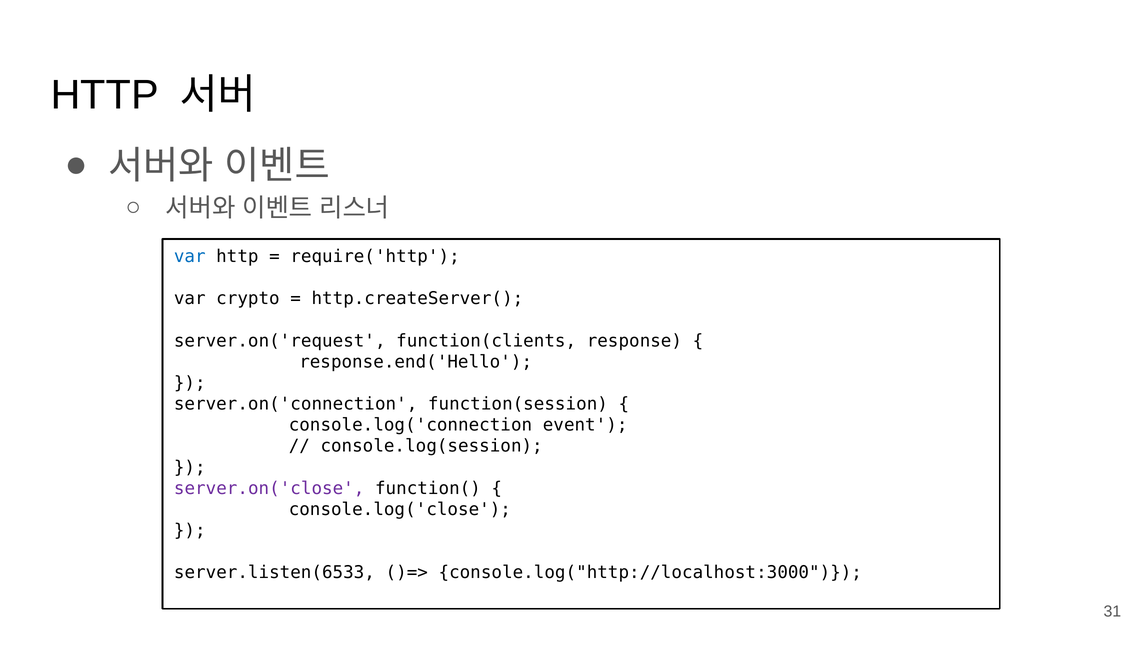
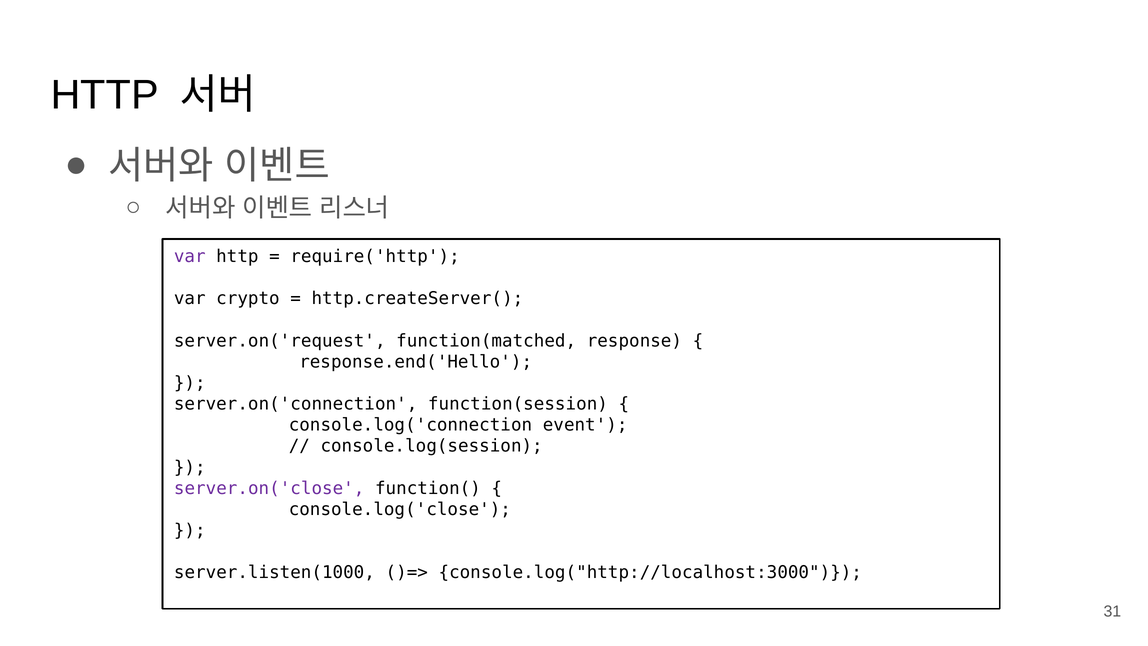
var at (190, 256) colour: blue -> purple
function(clients: function(clients -> function(matched
server.listen(6533: server.listen(6533 -> server.listen(1000
